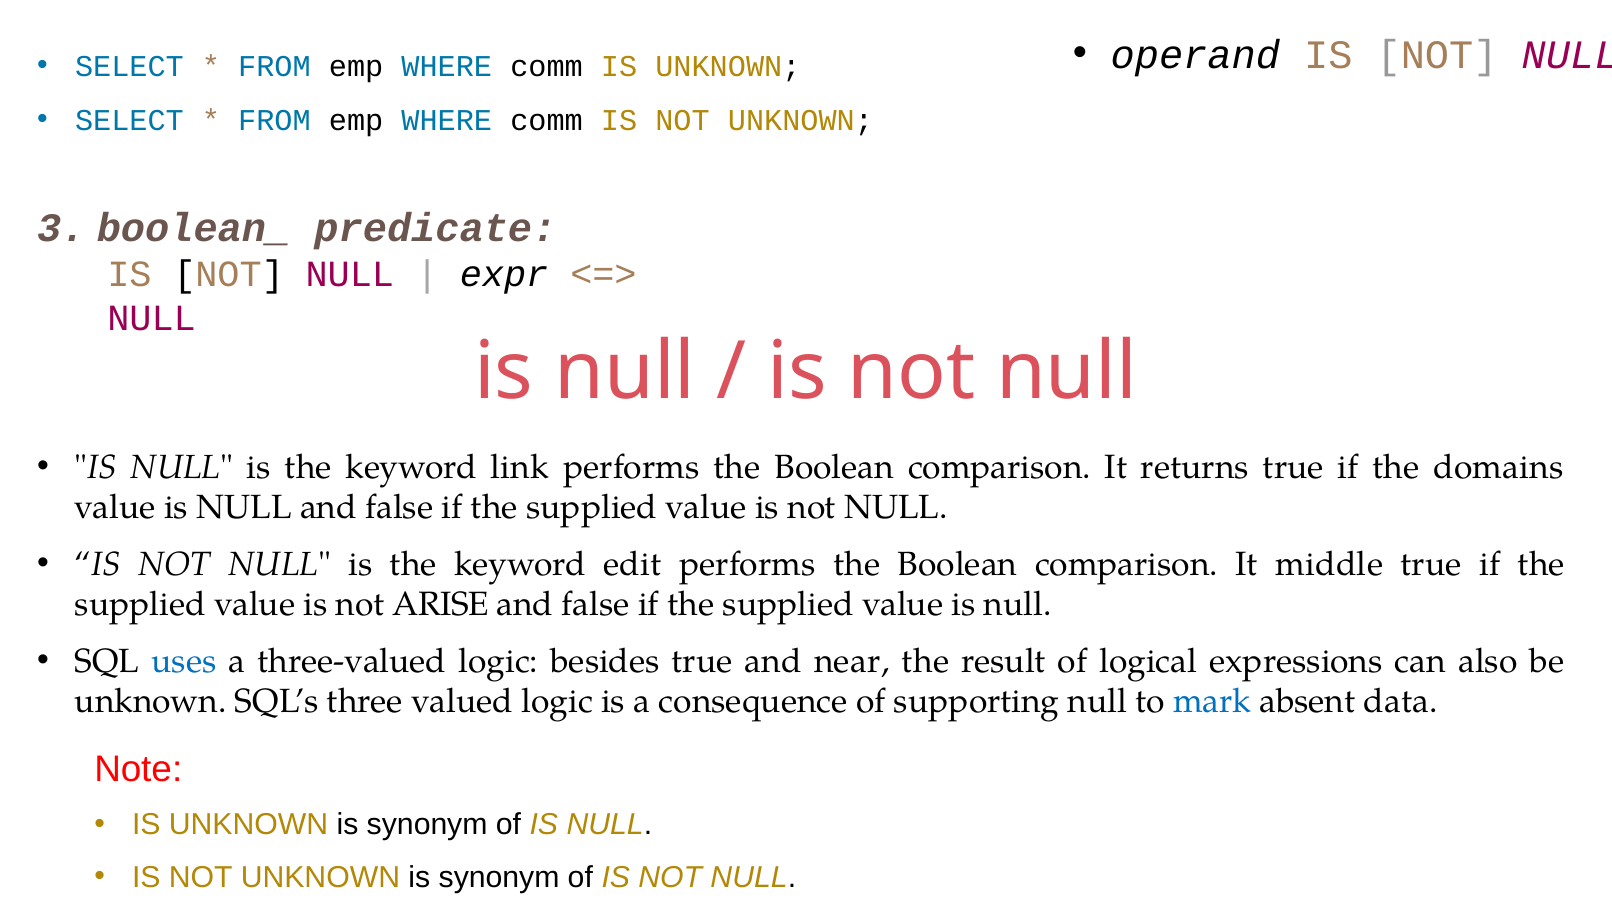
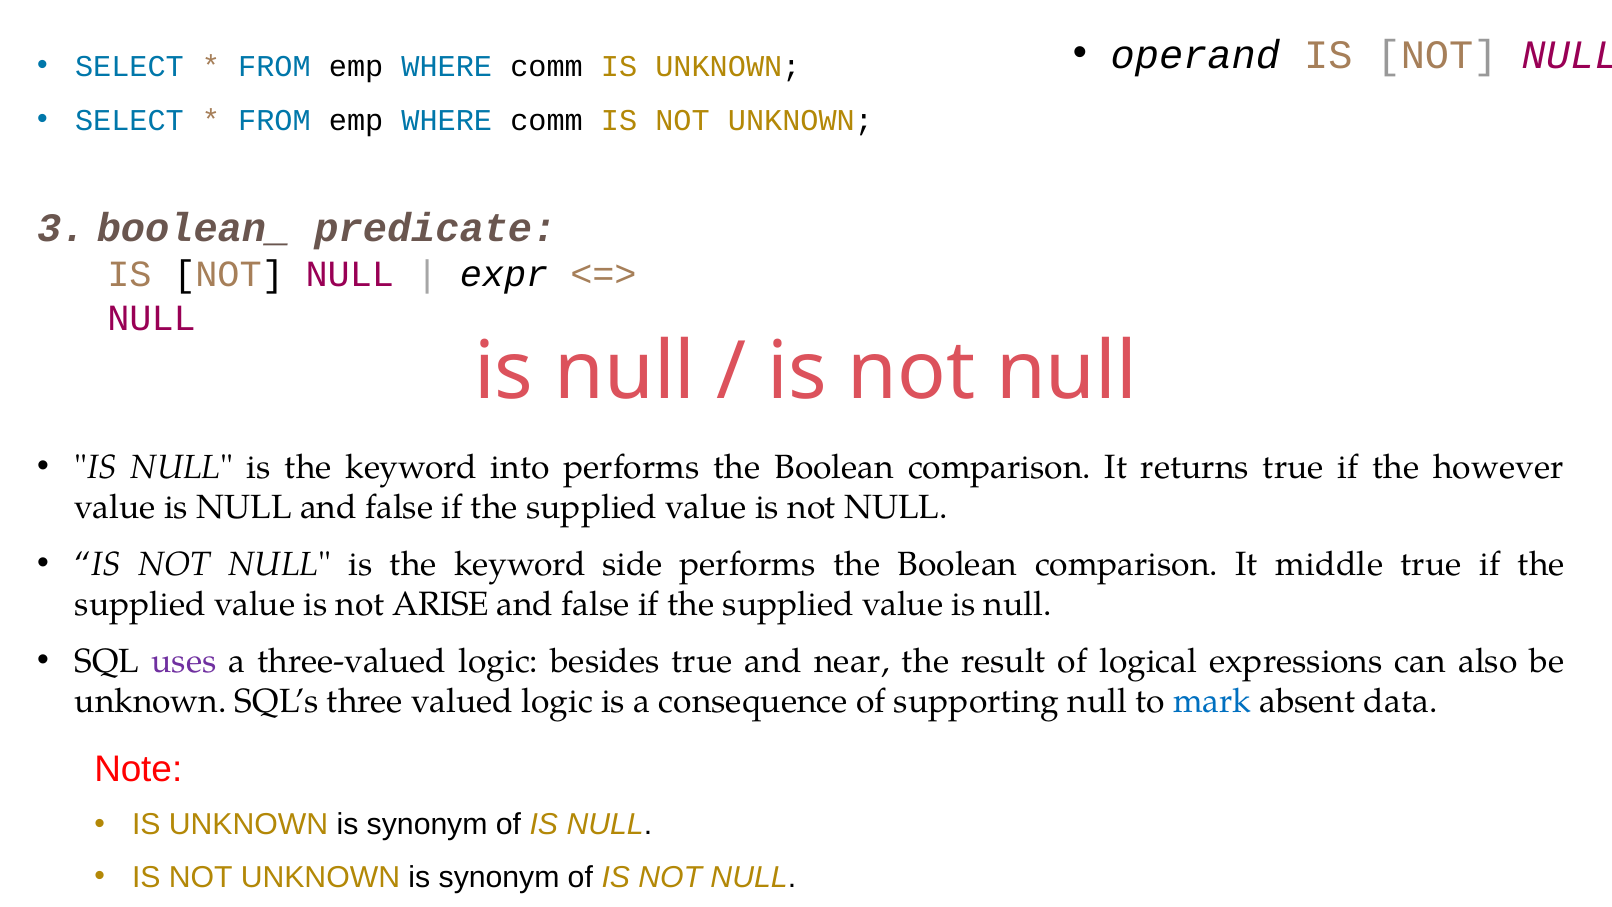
link: link -> into
domains: domains -> however
edit: edit -> side
uses colour: blue -> purple
